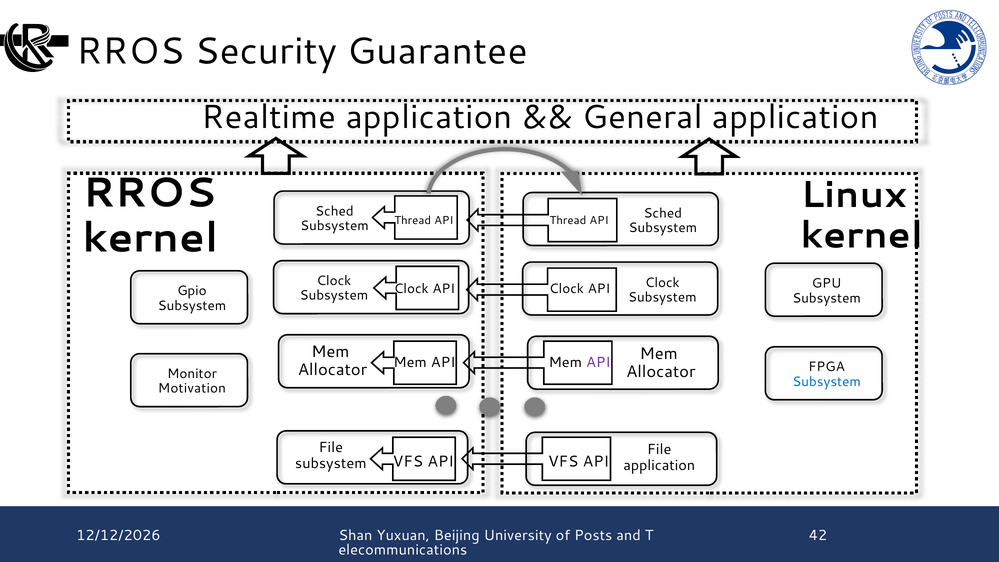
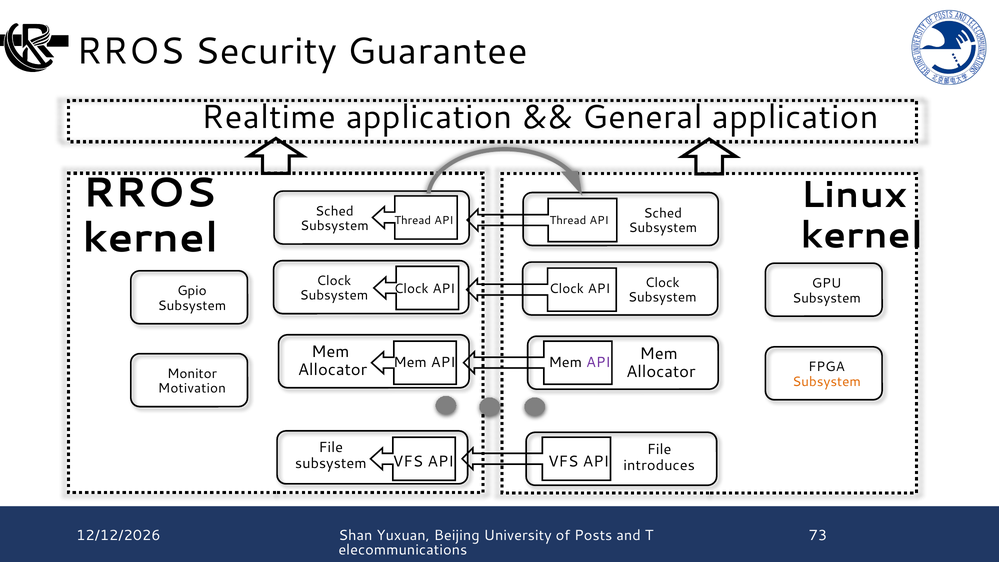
Subsystem at (827, 382) colour: blue -> orange
application at (659, 465): application -> introduces
42: 42 -> 73
